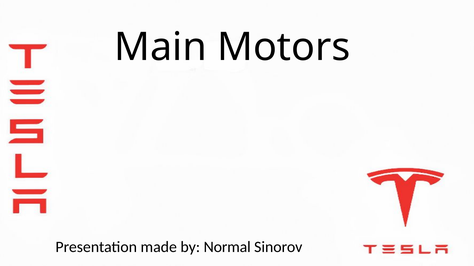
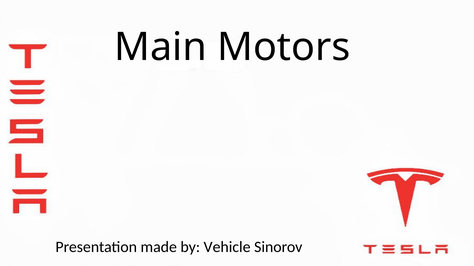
Normal: Normal -> Vehicle
